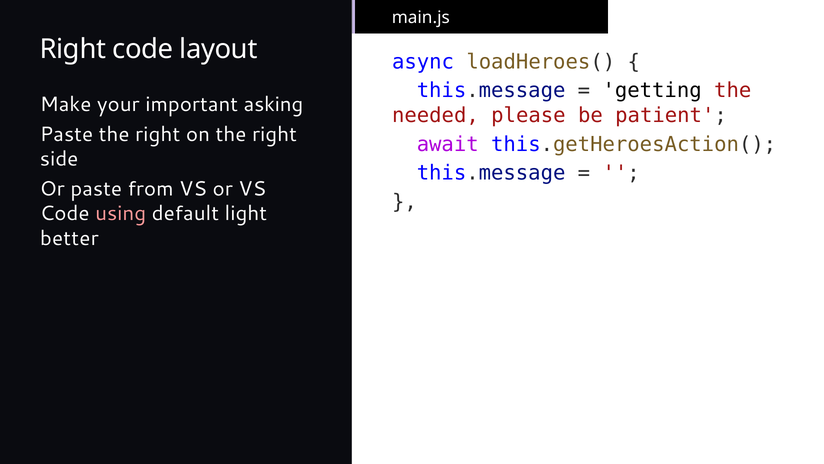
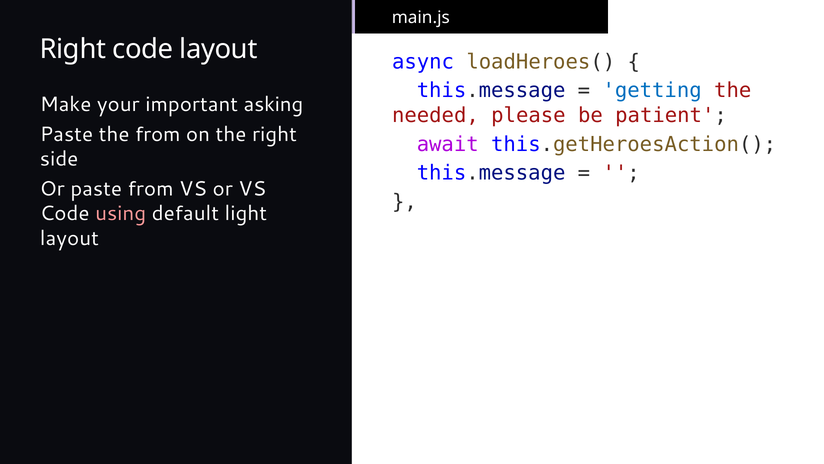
getting colour: black -> blue
Paste the right: right -> from
better at (69, 238): better -> layout
